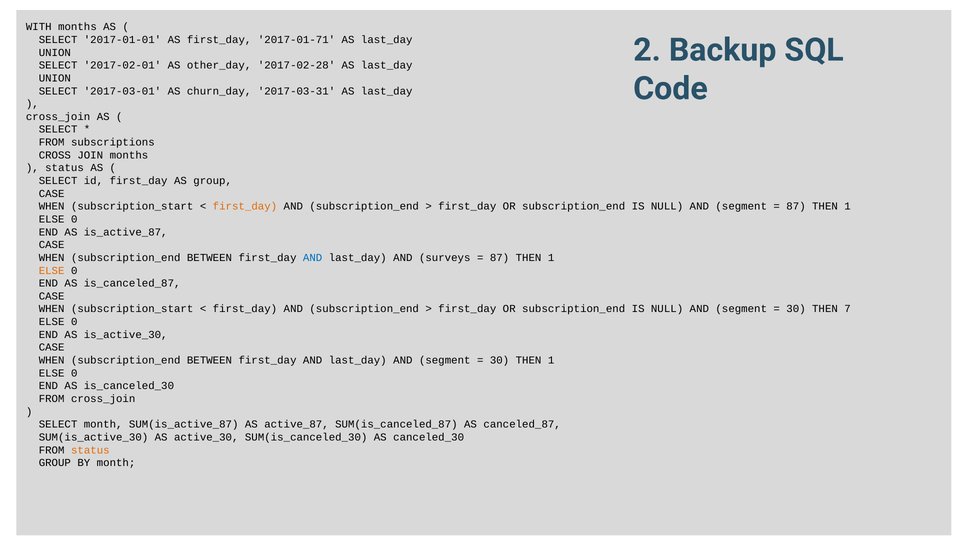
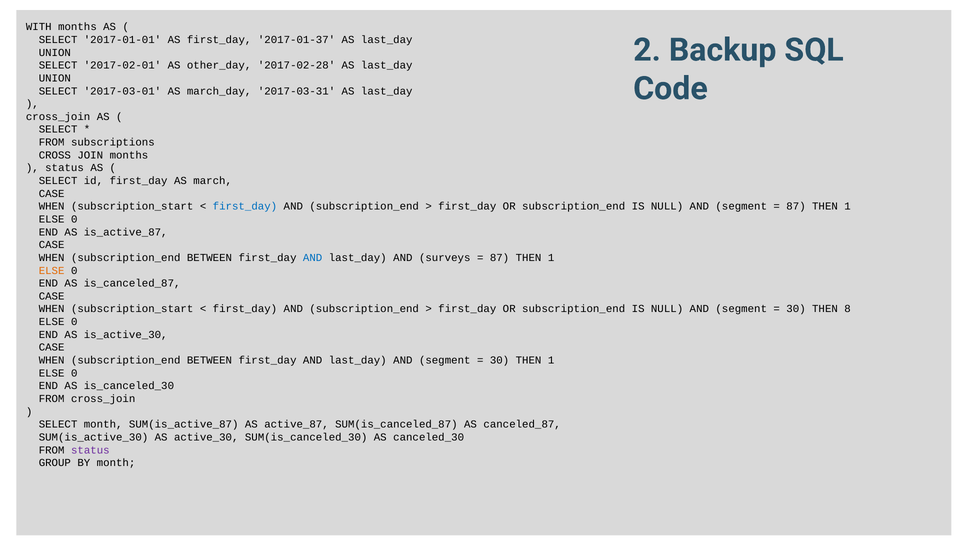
2017-01-71: 2017-01-71 -> 2017-01-37
churn_day: churn_day -> march_day
AS group: group -> march
first_day at (245, 206) colour: orange -> blue
7: 7 -> 8
status at (90, 450) colour: orange -> purple
